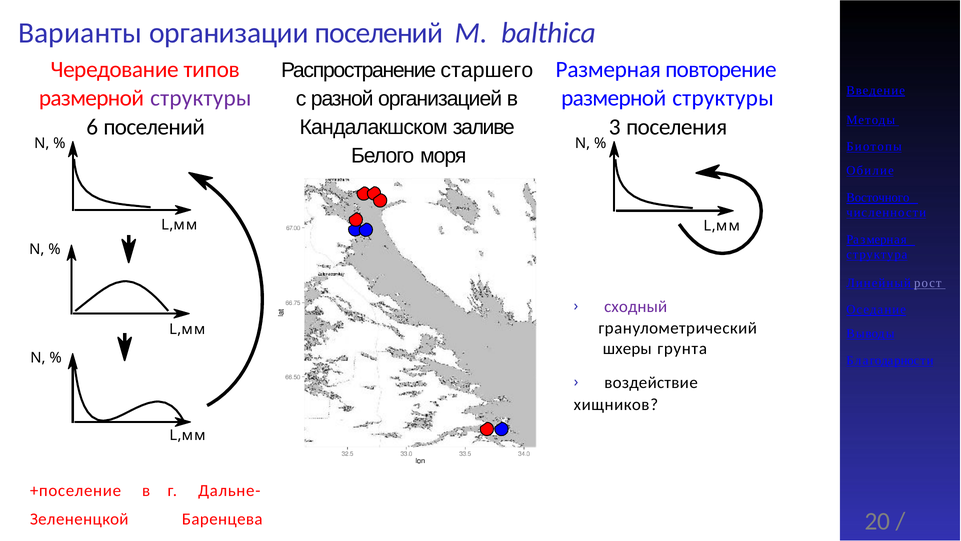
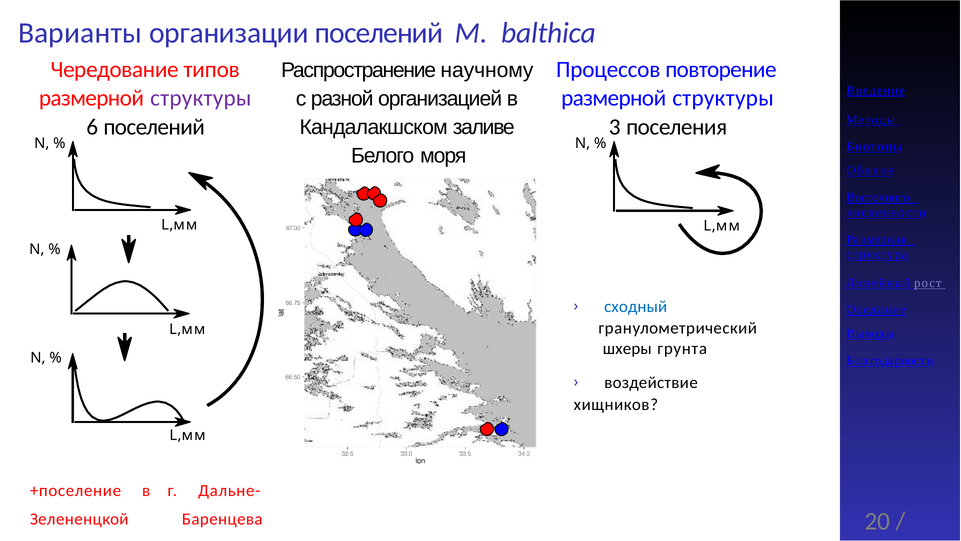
Размерная at (608, 70): Размерная -> Процессов
старшего: старшего -> научному
сходный colour: purple -> blue
